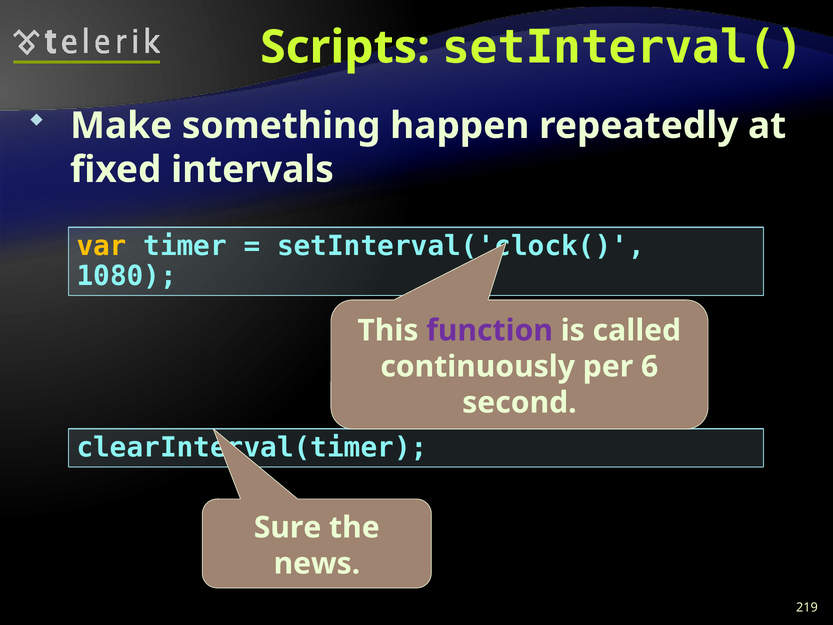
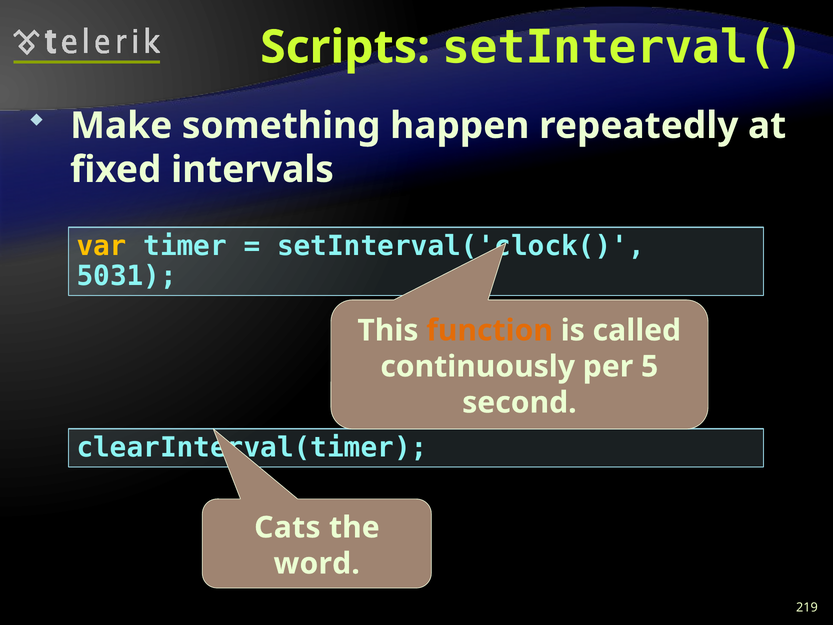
1080: 1080 -> 5031
function colour: purple -> orange
6: 6 -> 5
Sure: Sure -> Cats
news: news -> word
